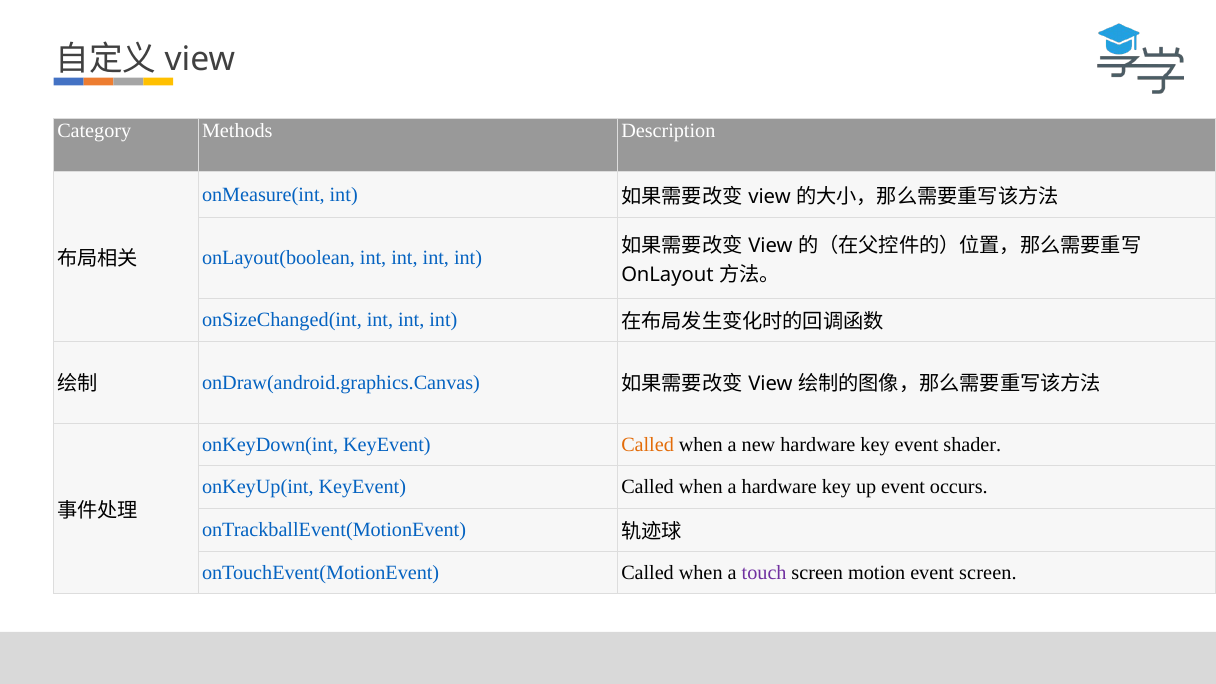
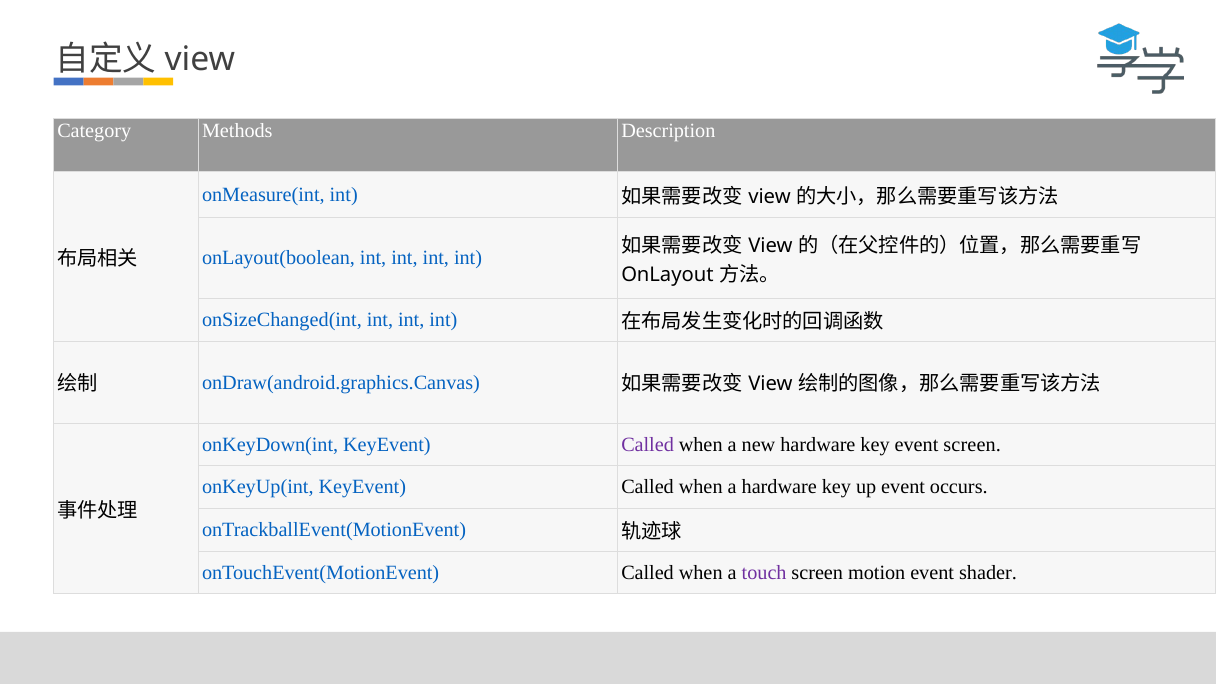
Called at (648, 444) colour: orange -> purple
event shader: shader -> screen
event screen: screen -> shader
